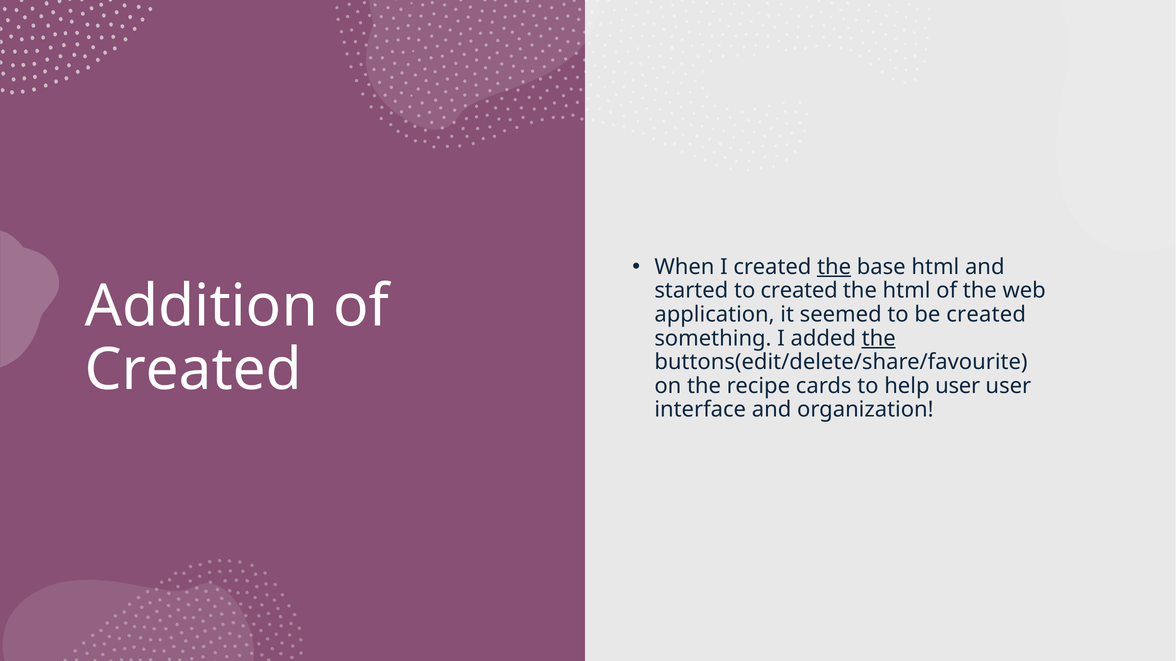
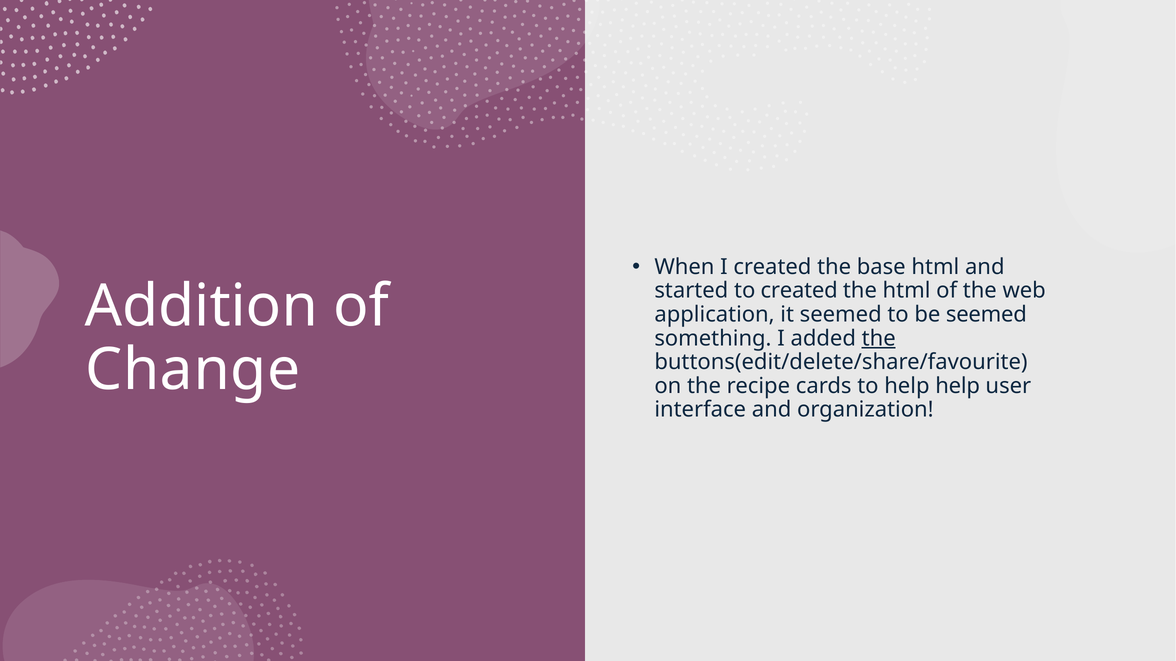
the at (834, 267) underline: present -> none
be created: created -> seemed
Created at (193, 370): Created -> Change
help user: user -> help
